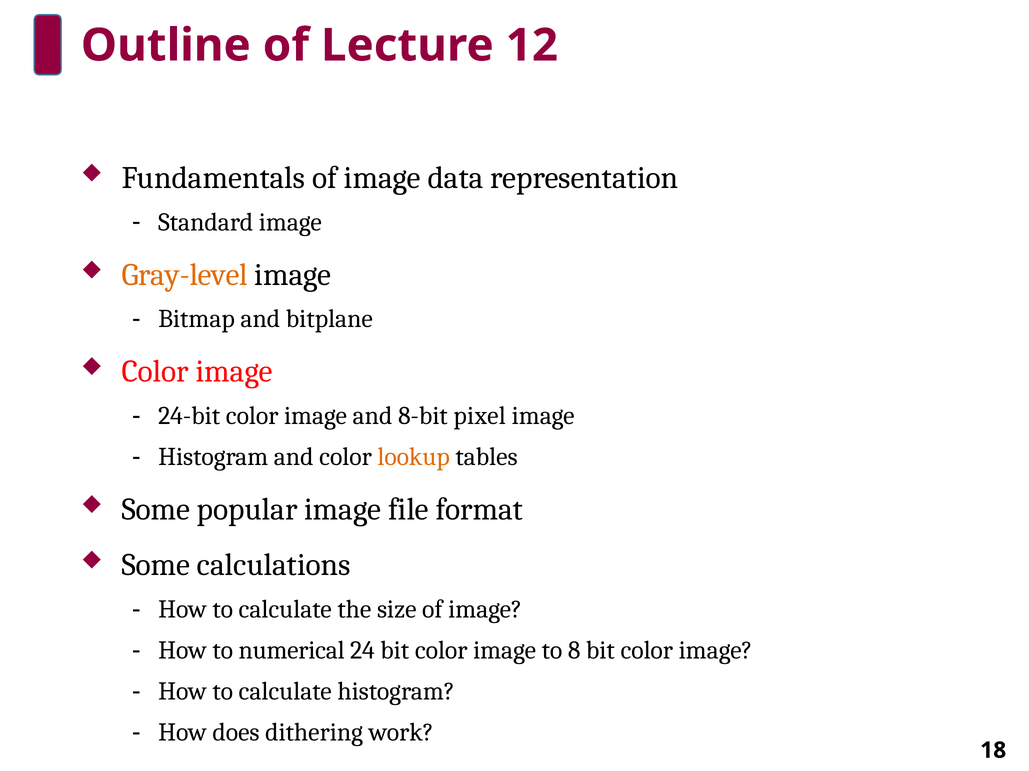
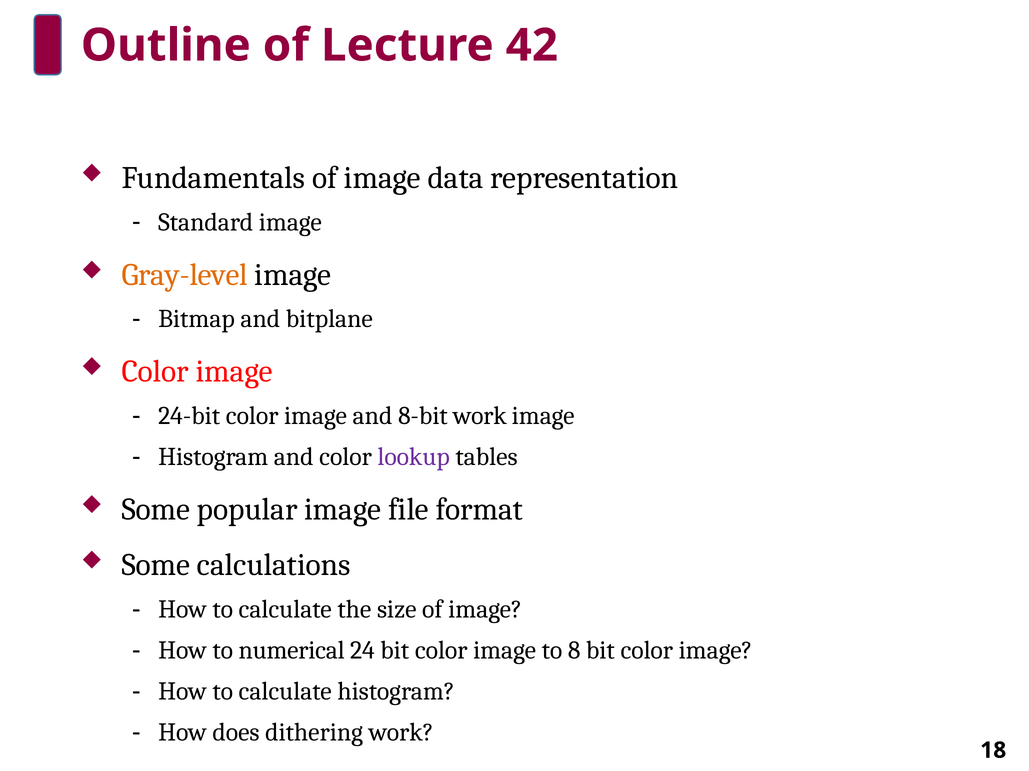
12: 12 -> 42
8-bit pixel: pixel -> work
lookup colour: orange -> purple
